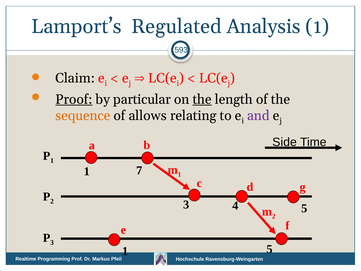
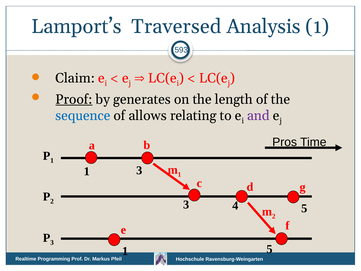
Regulated: Regulated -> Traversed
particular: particular -> generates
the at (202, 99) underline: present -> none
sequence colour: orange -> blue
Side: Side -> Pros
1 7: 7 -> 3
